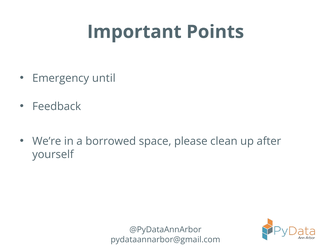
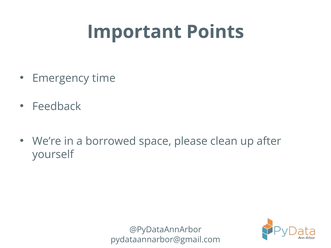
until: until -> time
